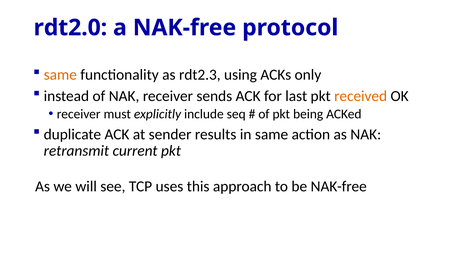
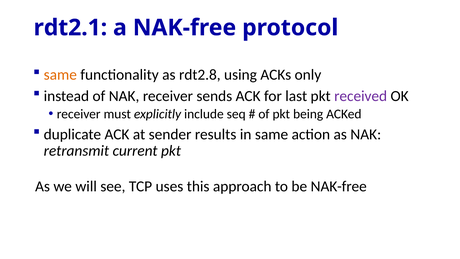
rdt2.0: rdt2.0 -> rdt2.1
rdt2.3: rdt2.3 -> rdt2.8
received colour: orange -> purple
